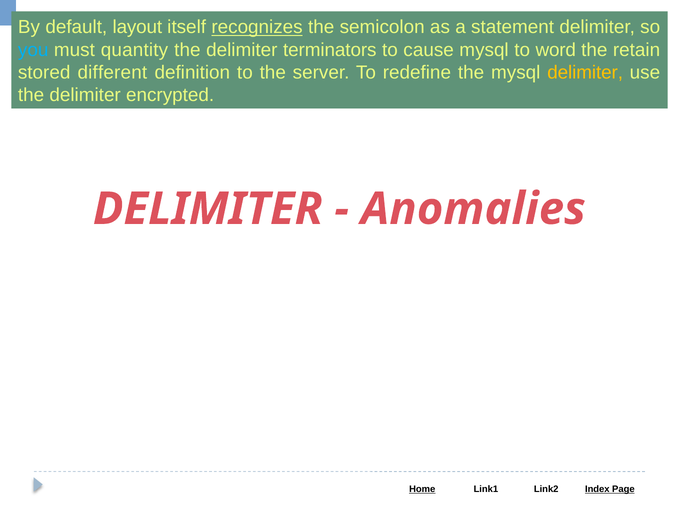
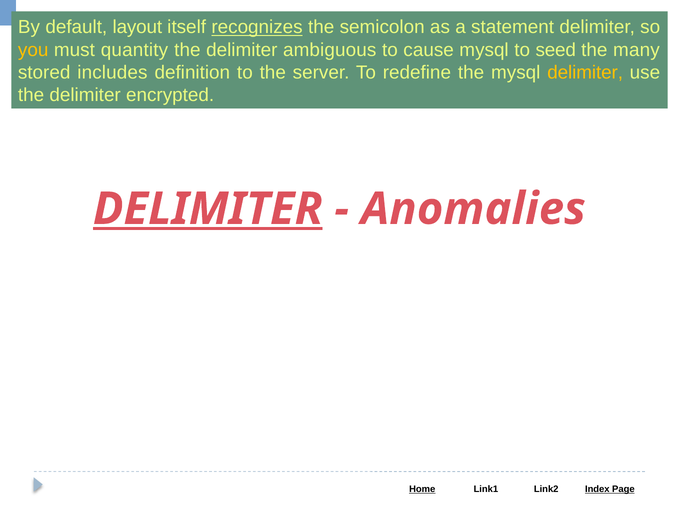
you colour: light blue -> yellow
terminators: terminators -> ambiguous
word: word -> seed
retain: retain -> many
different: different -> includes
DELIMITER at (208, 209) underline: none -> present
